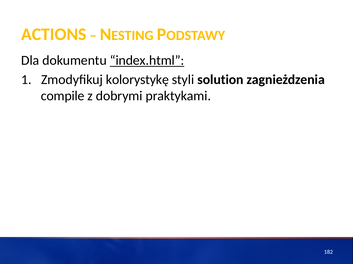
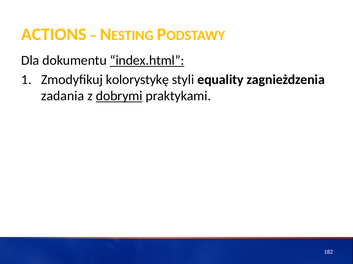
solution: solution -> equality
compile: compile -> zadania
dobrymi underline: none -> present
